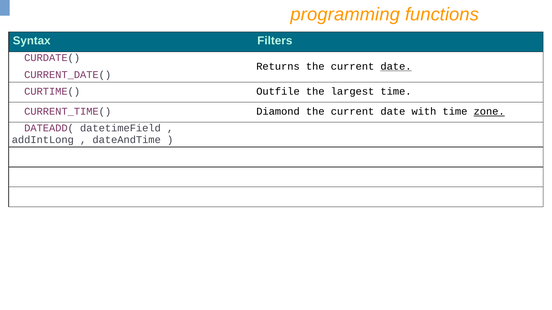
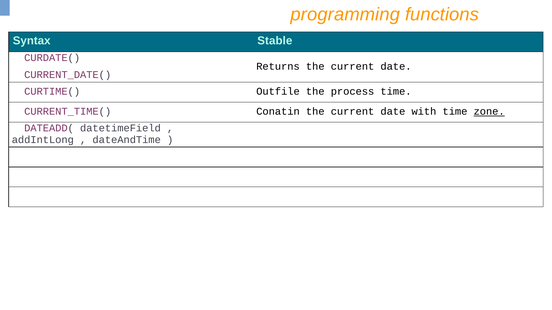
Filters: Filters -> Stable
date at (396, 67) underline: present -> none
largest: largest -> process
Diamond: Diamond -> Conatin
